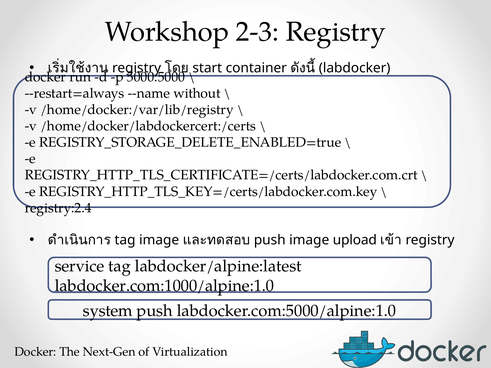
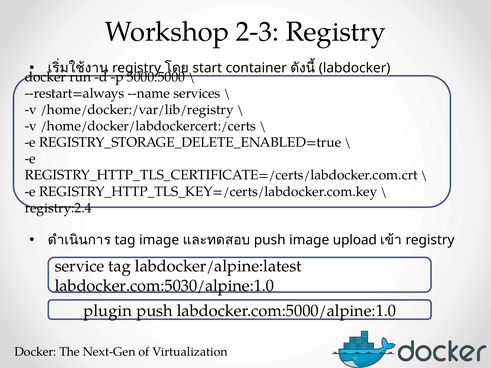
without: without -> services
labdocker.com:1000/alpine:1.0: labdocker.com:1000/alpine:1.0 -> labdocker.com:5030/alpine:1.0
system: system -> plugin
